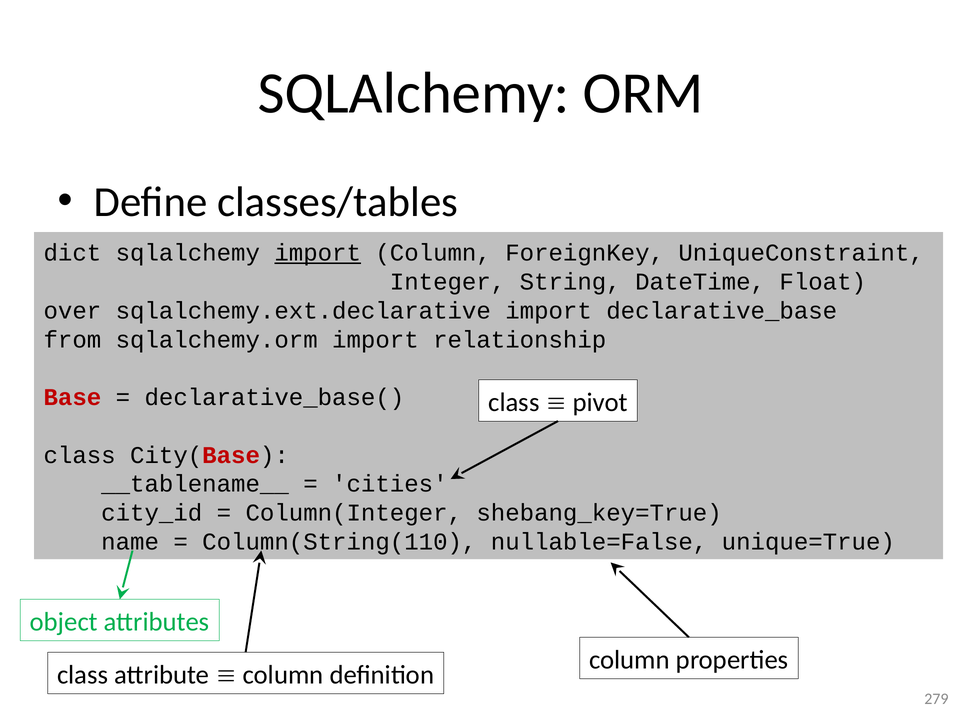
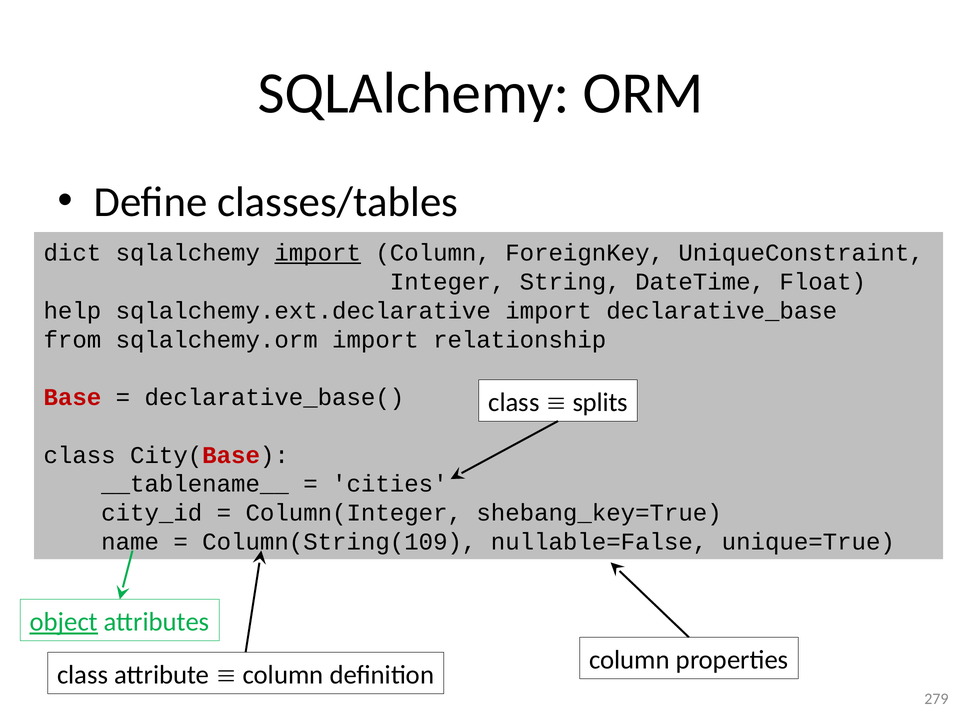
over: over -> help
pivot: pivot -> splits
Column(String(110: Column(String(110 -> Column(String(109
object underline: none -> present
